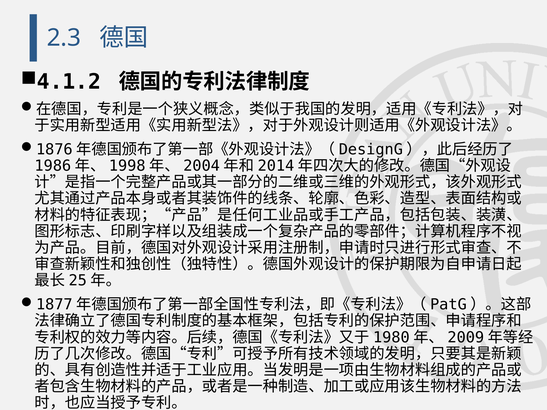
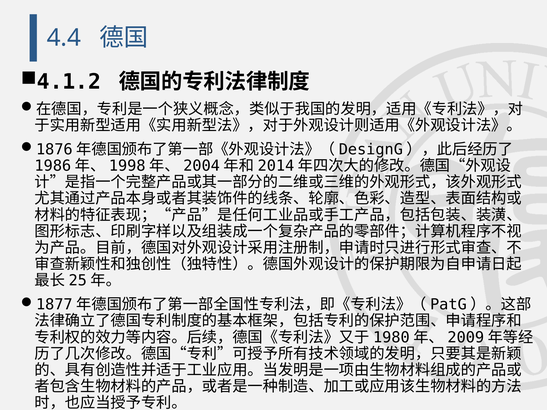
2.3: 2.3 -> 4.4
